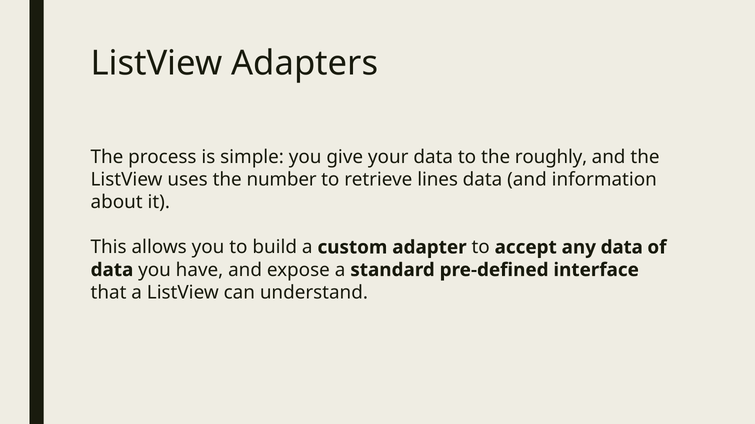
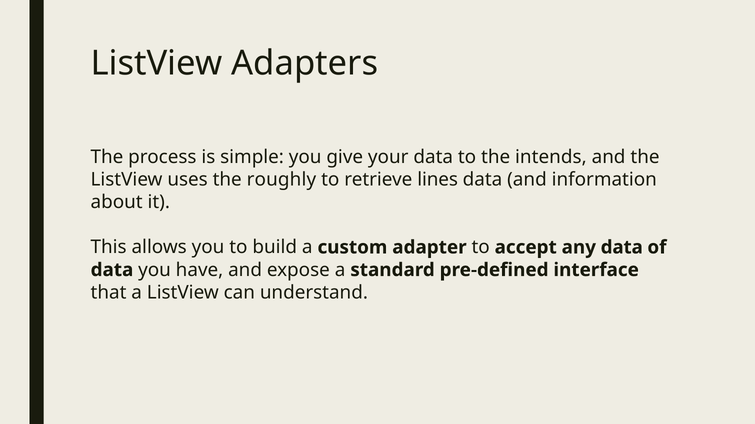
roughly: roughly -> intends
number: number -> roughly
